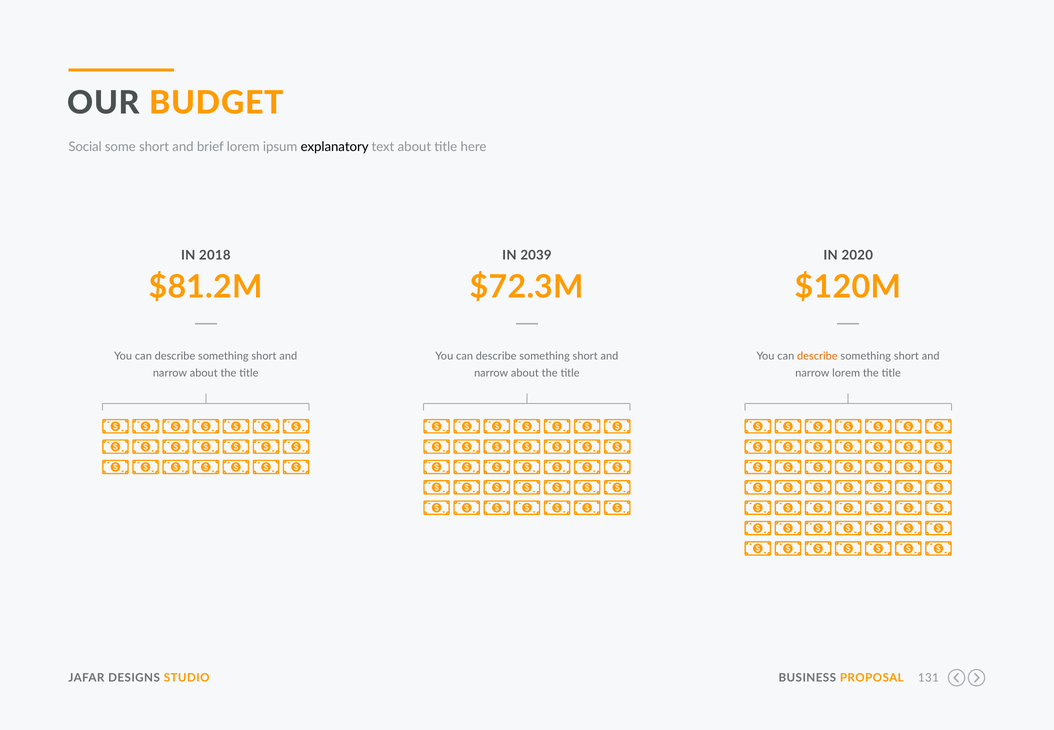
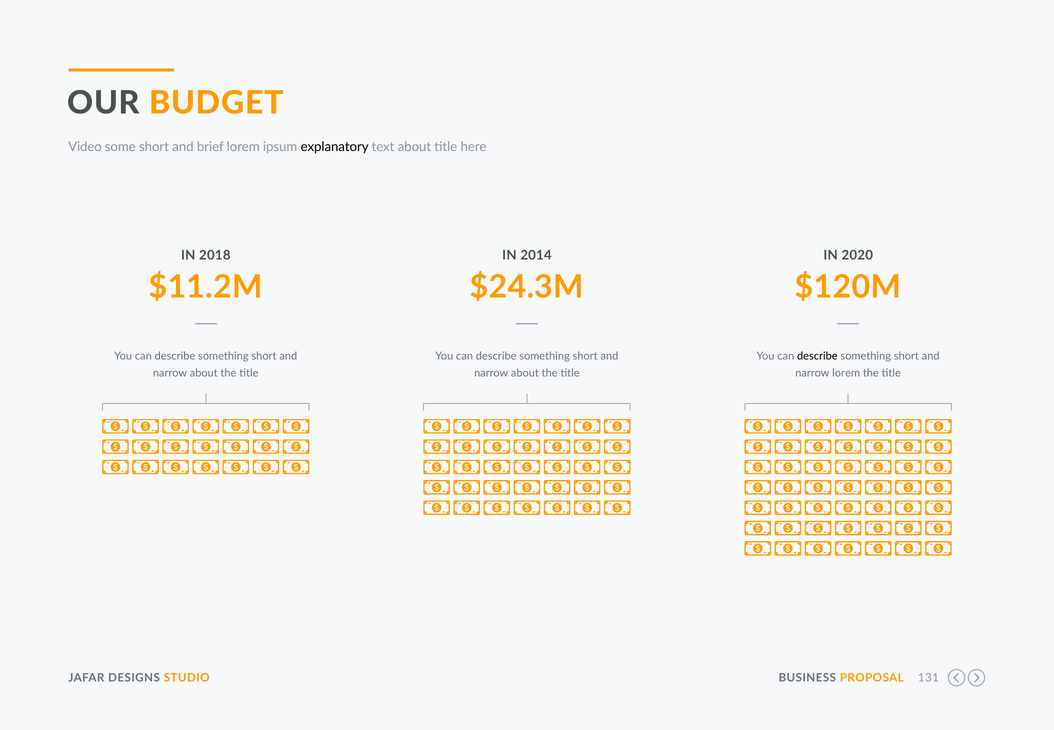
Social: Social -> Video
2039: 2039 -> 2014
$81.2M: $81.2M -> $11.2M
$72.3M: $72.3M -> $24.3M
describe at (817, 356) colour: orange -> black
